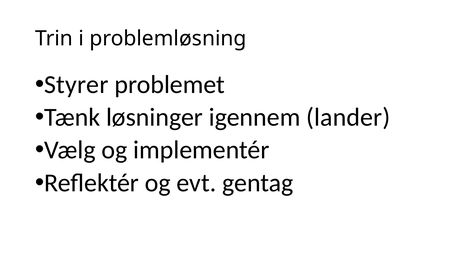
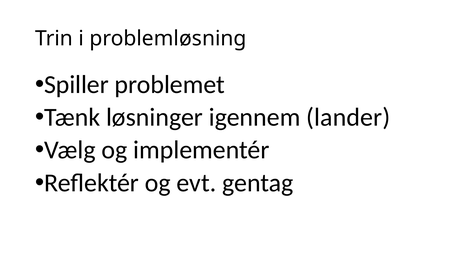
Styrer: Styrer -> Spiller
